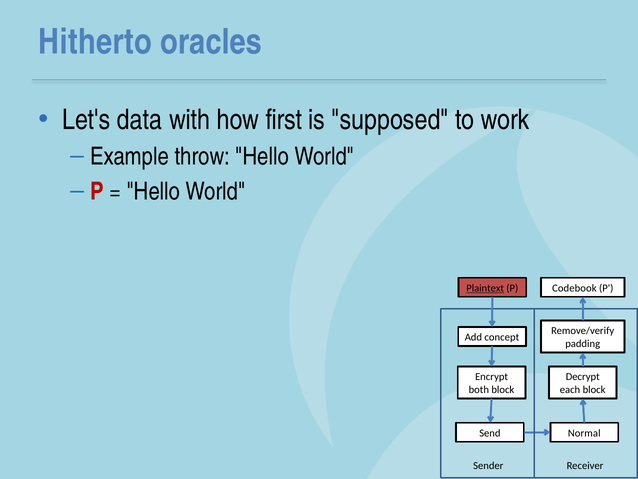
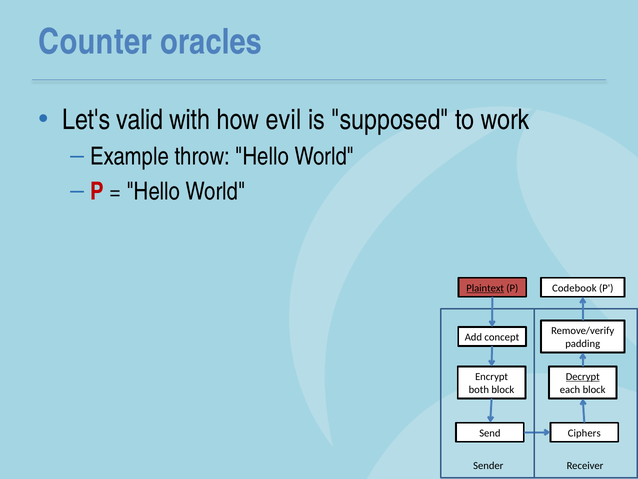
Hitherto: Hitherto -> Counter
data: data -> valid
first: first -> evil
Decrypt underline: none -> present
Normal: Normal -> Ciphers
